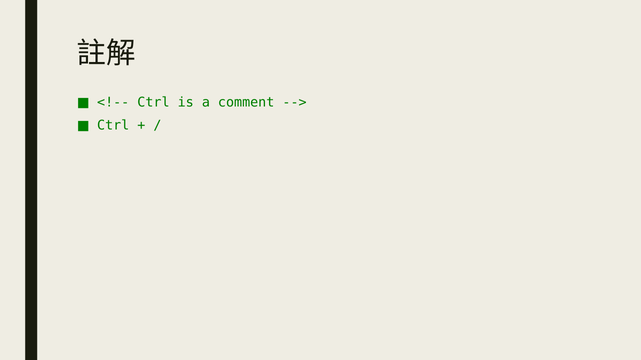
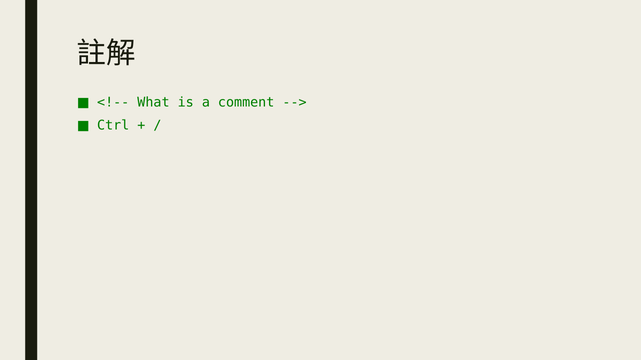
Ctrl at (153, 103): Ctrl -> What
